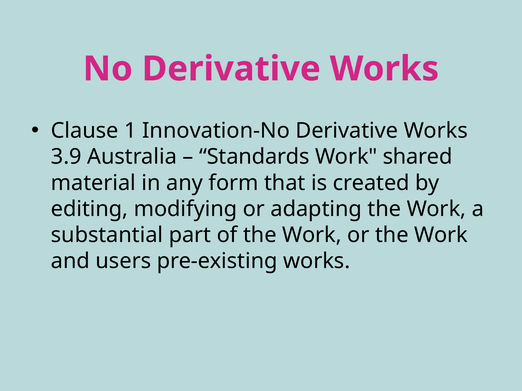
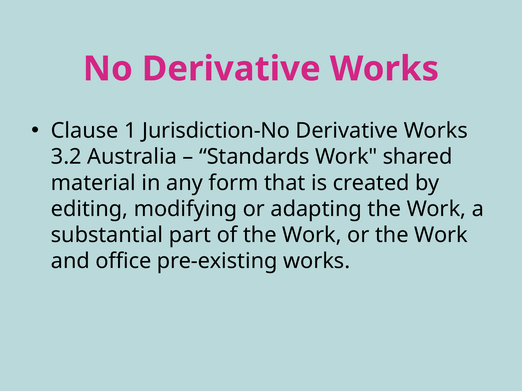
Innovation-No: Innovation-No -> Jurisdiction-No
3.9: 3.9 -> 3.2
users: users -> office
